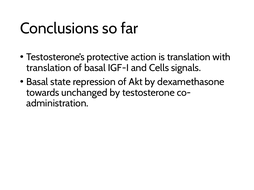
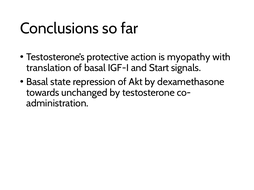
is translation: translation -> myopathy
Cells: Cells -> Start
